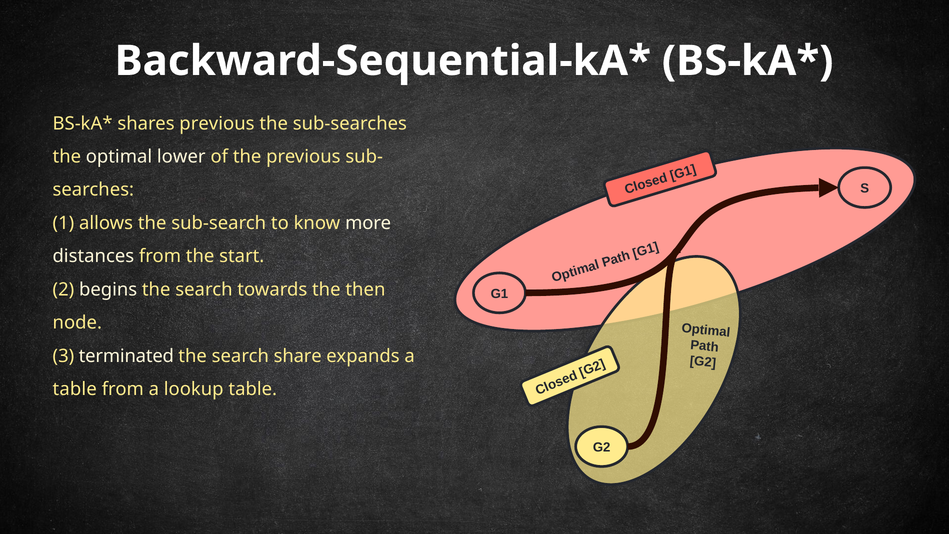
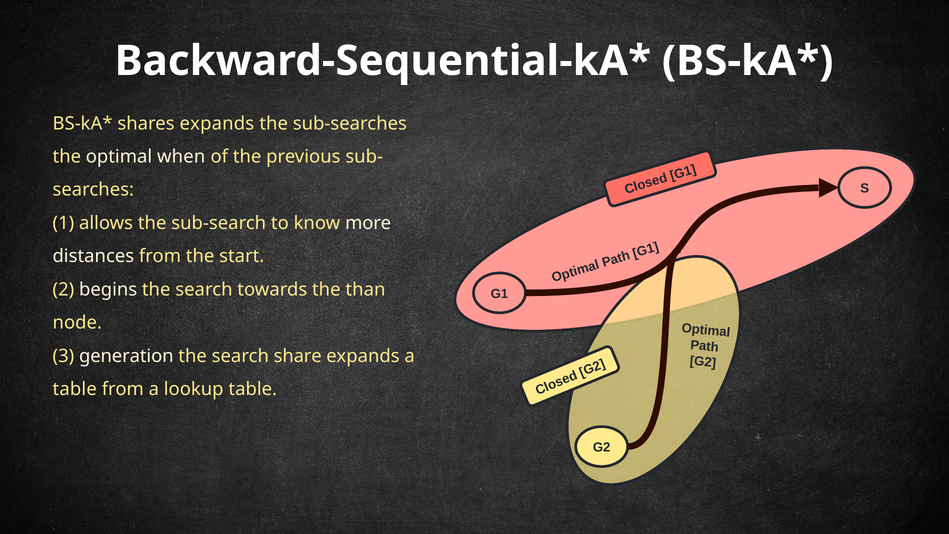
shares previous: previous -> expands
lower: lower -> when
then: then -> than
terminated: terminated -> generation
